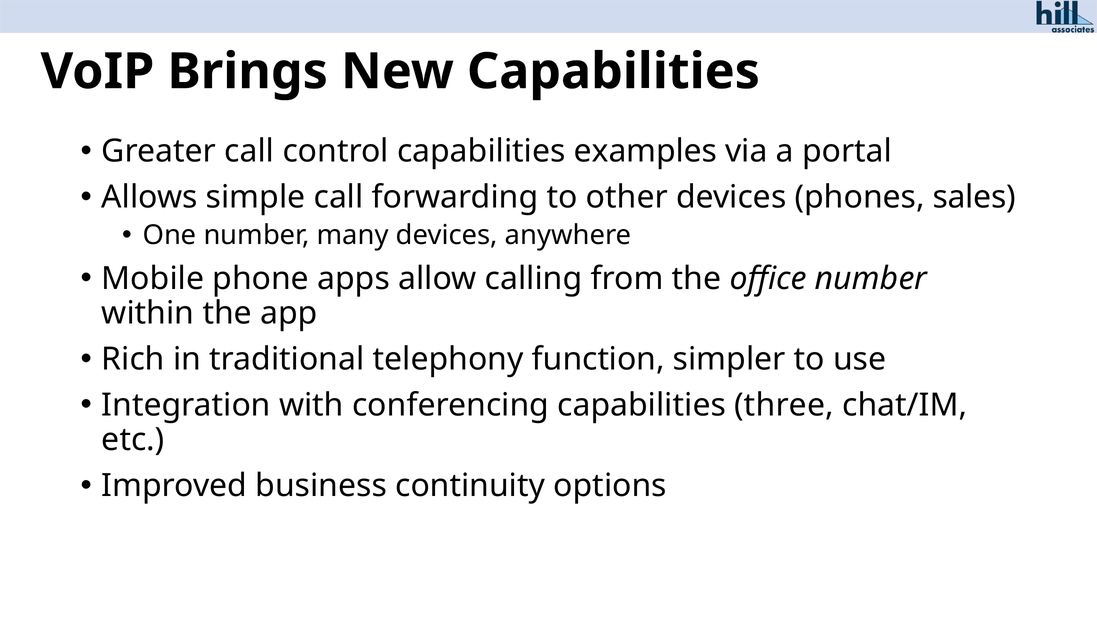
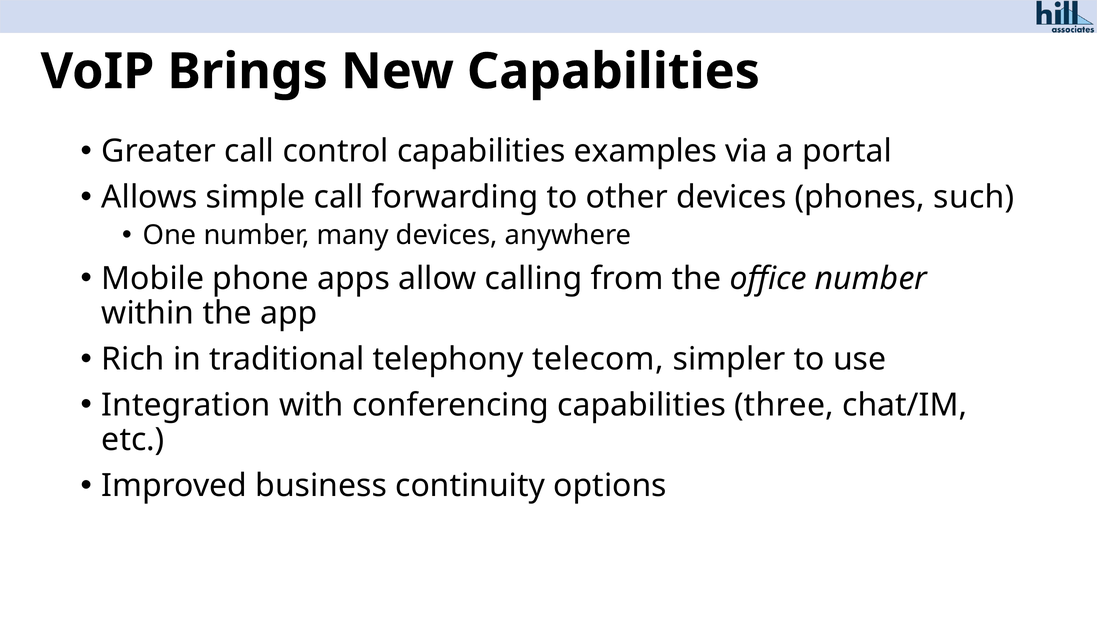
sales: sales -> such
function: function -> telecom
